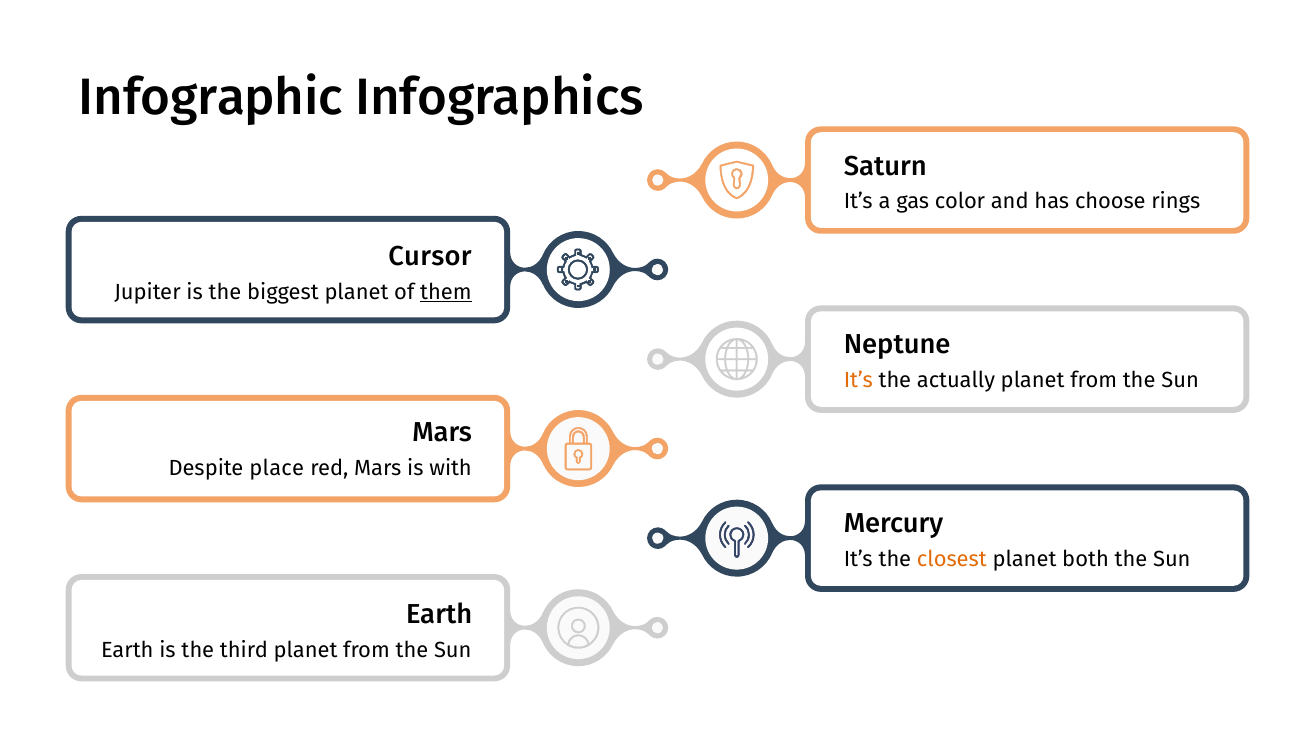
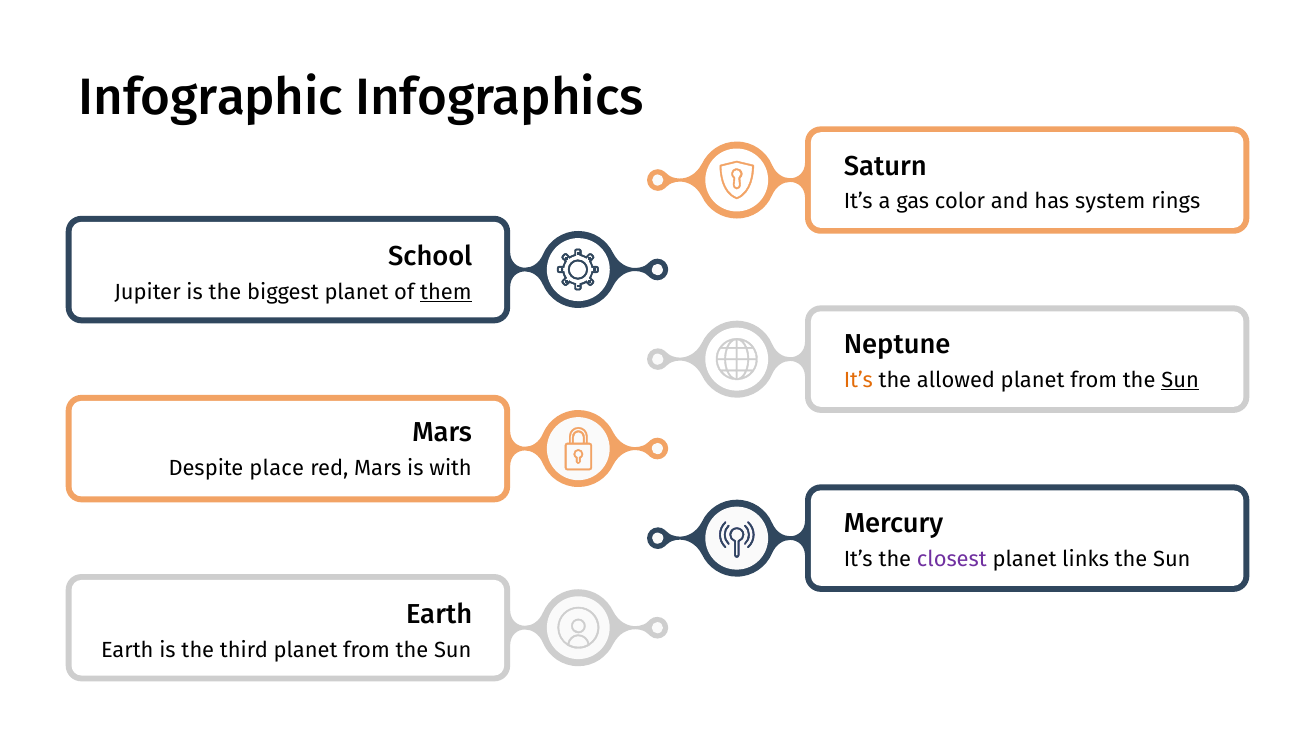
choose: choose -> system
Cursor: Cursor -> School
actually: actually -> allowed
Sun at (1180, 380) underline: none -> present
closest colour: orange -> purple
both: both -> links
